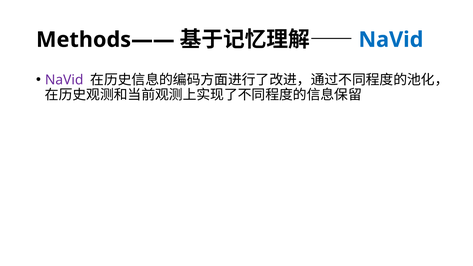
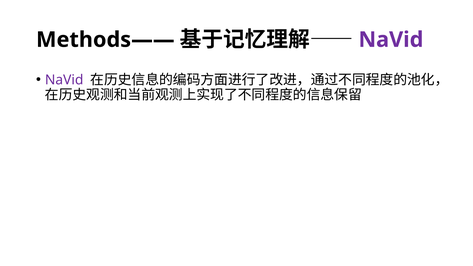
NaVid at (391, 40) colour: blue -> purple
